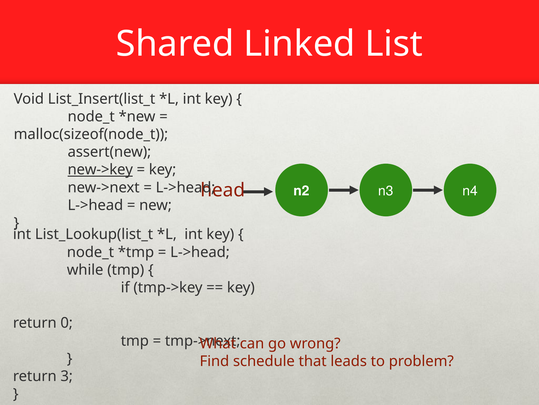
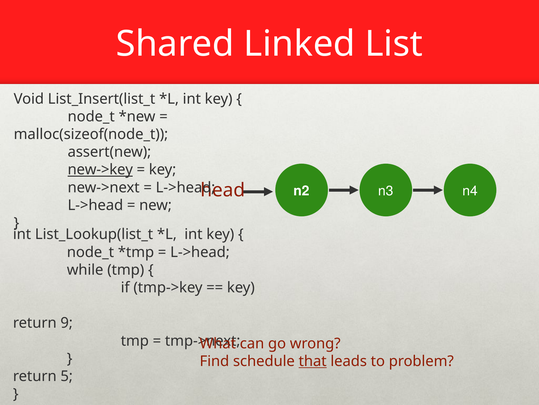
0: 0 -> 9
that underline: none -> present
3: 3 -> 5
